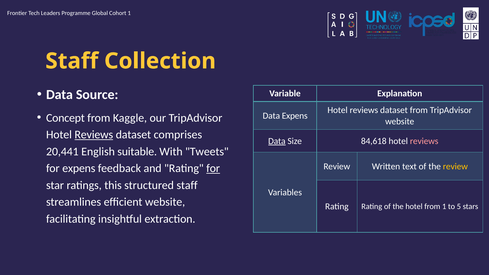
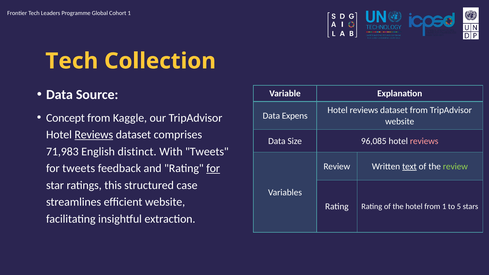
Staff at (72, 61): Staff -> Tech
Data at (277, 141) underline: present -> none
84,618: 84,618 -> 96,085
20,441: 20,441 -> 71,983
suitable: suitable -> distinct
text underline: none -> present
review at (455, 166) colour: yellow -> light green
for expens: expens -> tweets
structured staff: staff -> case
